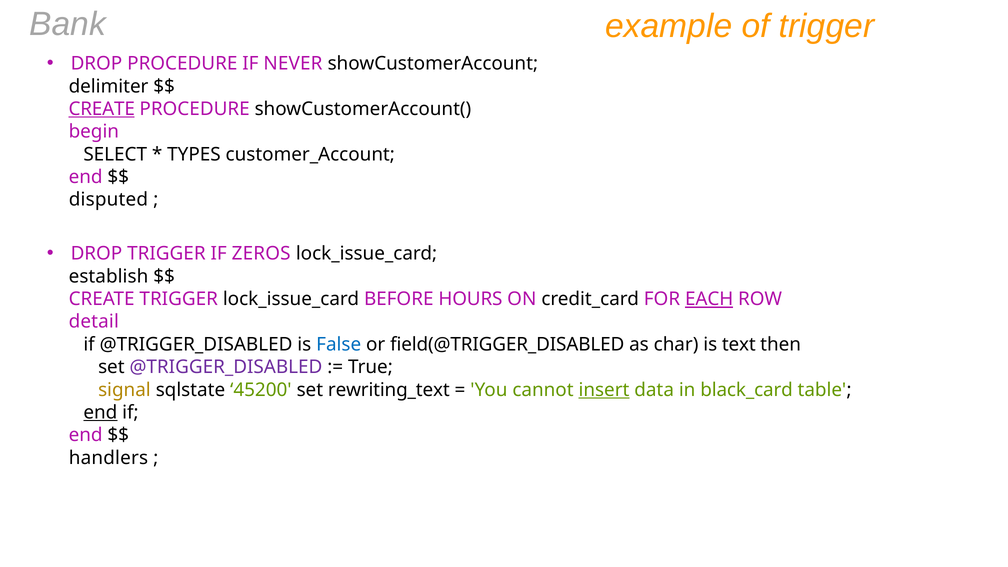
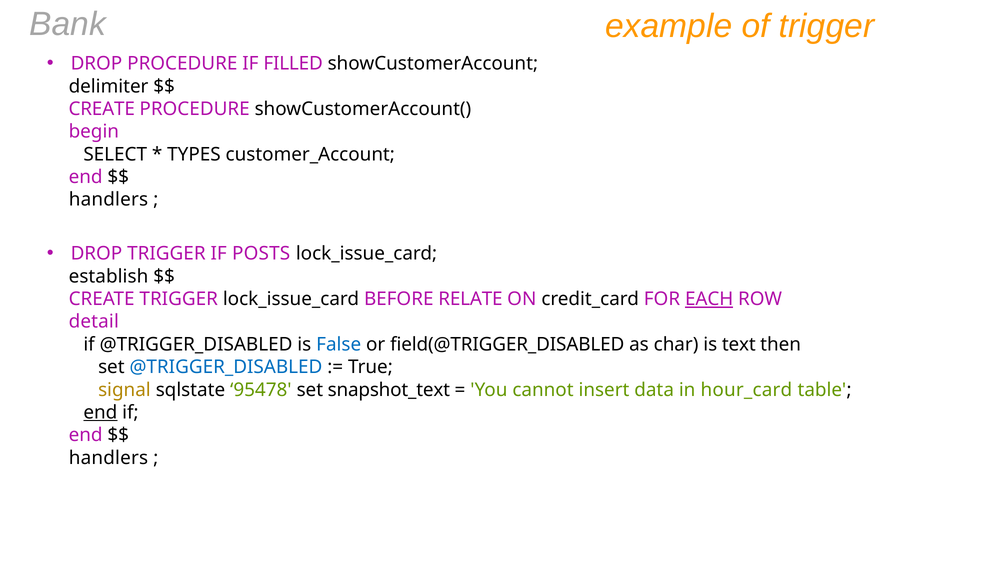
NEVER: NEVER -> FILLED
CREATE at (102, 109) underline: present -> none
disputed at (108, 200): disputed -> handlers
ZEROS: ZEROS -> POSTS
HOURS: HOURS -> RELATE
@TRIGGER_DISABLED at (226, 367) colour: purple -> blue
45200: 45200 -> 95478
rewriting_text: rewriting_text -> snapshot_text
insert underline: present -> none
black_card: black_card -> hour_card
